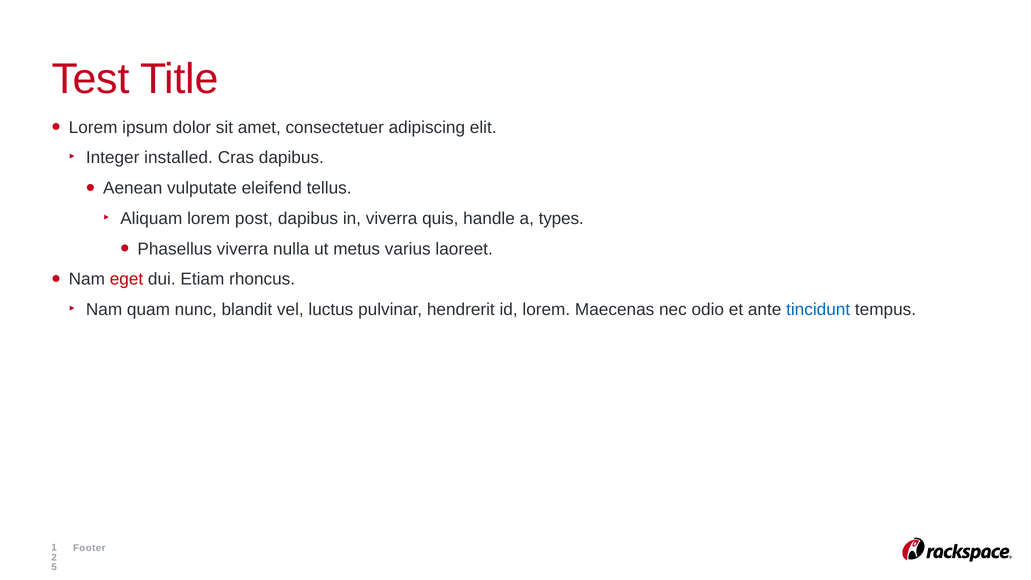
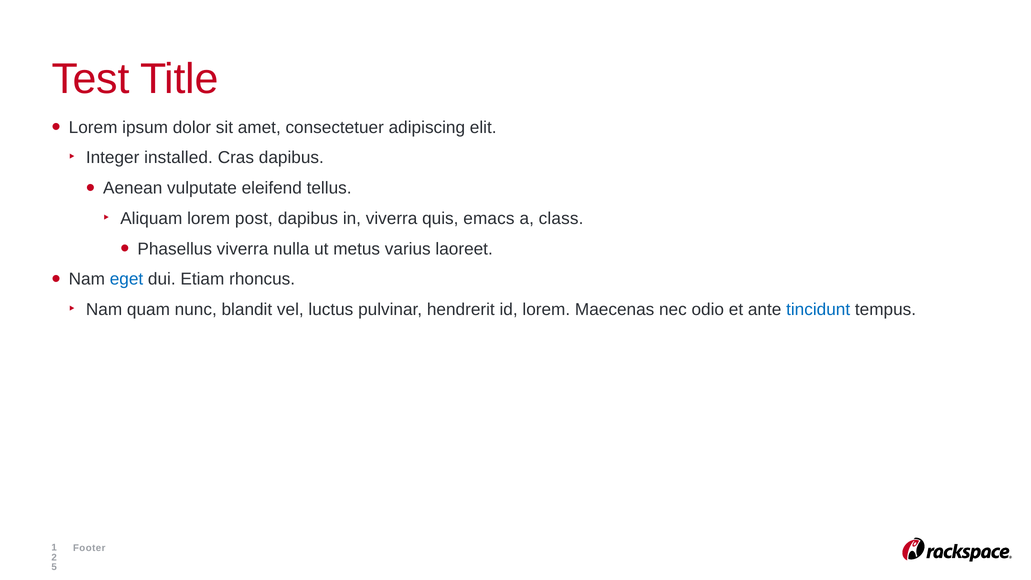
handle: handle -> emacs
types: types -> class
eget colour: red -> blue
